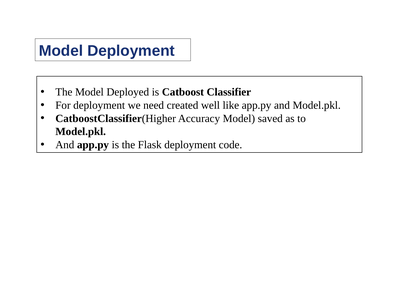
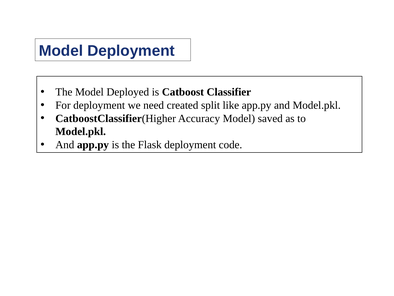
well: well -> split
